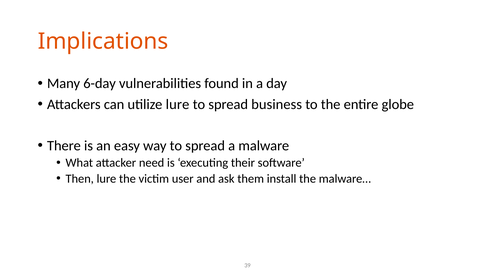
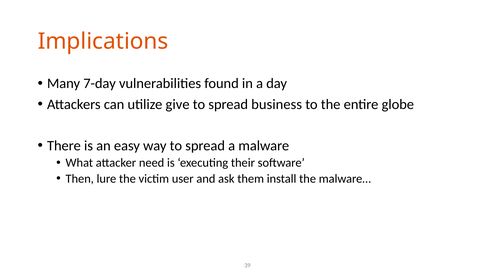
6-day: 6-day -> 7-day
utilize lure: lure -> give
